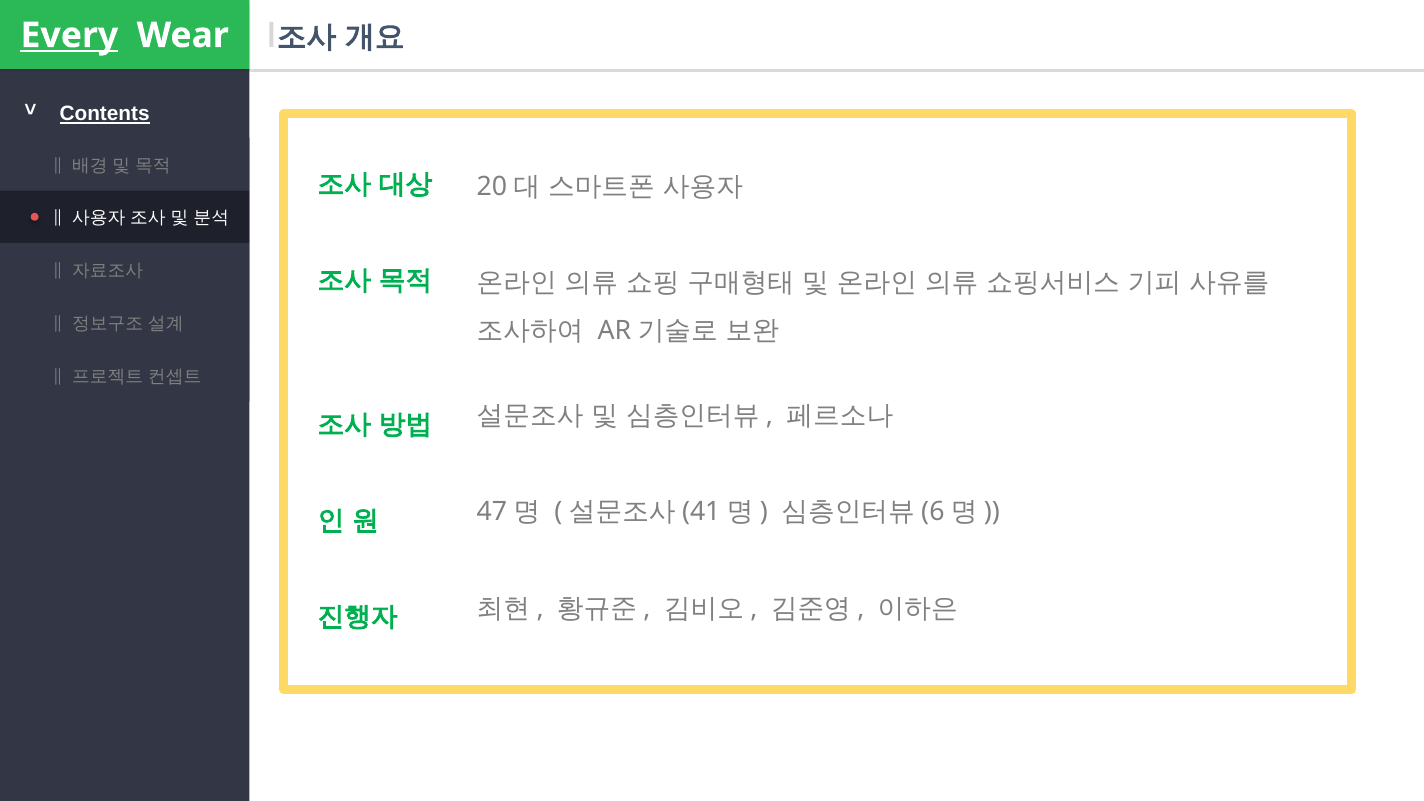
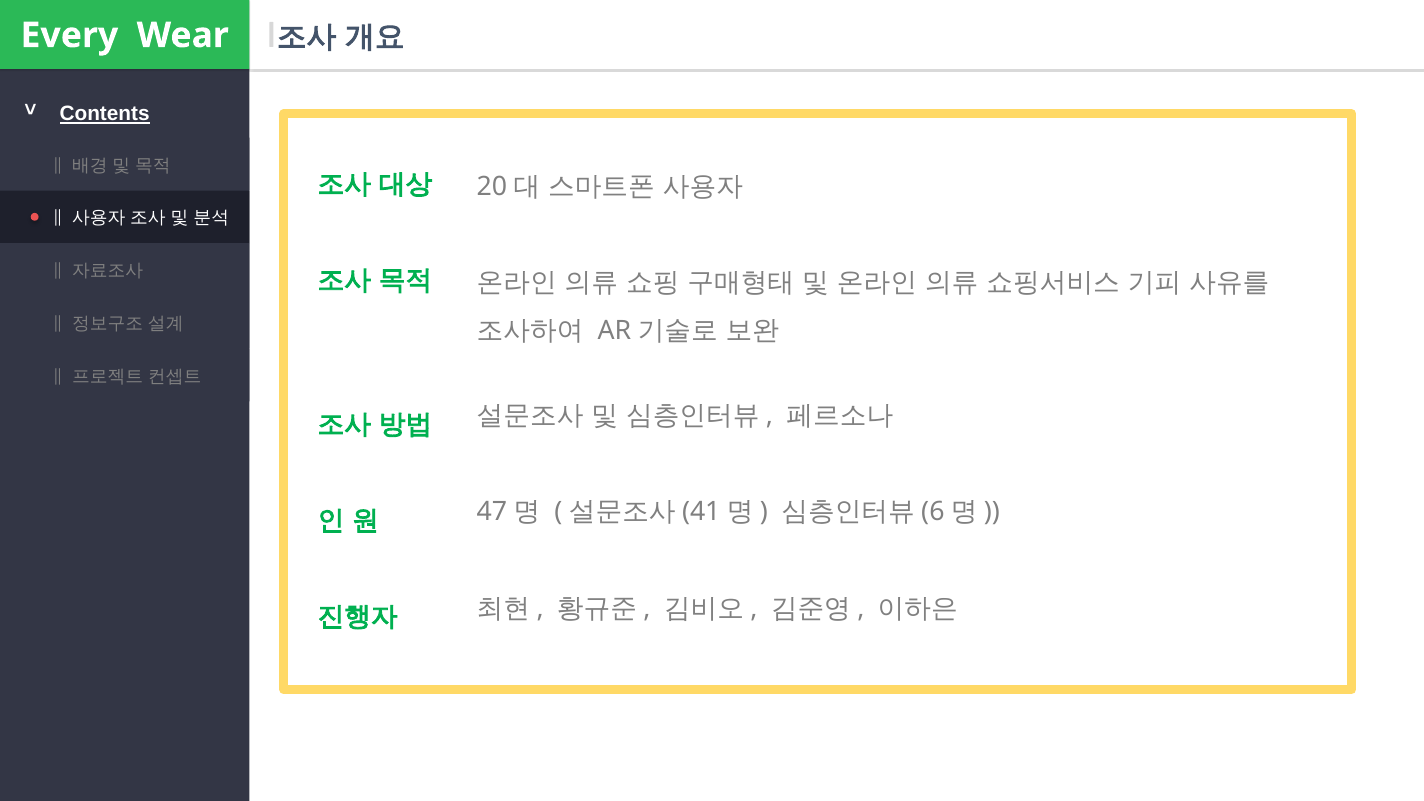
Every underline: present -> none
